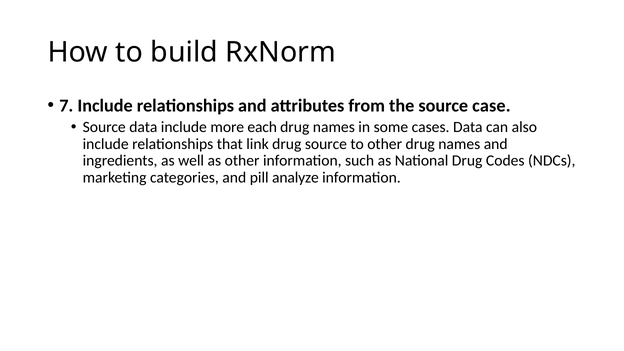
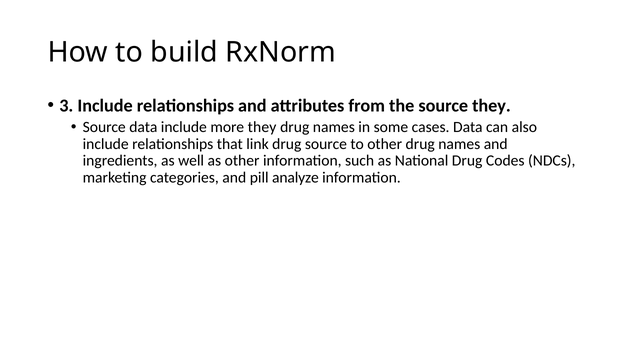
7: 7 -> 3
source case: case -> they
more each: each -> they
